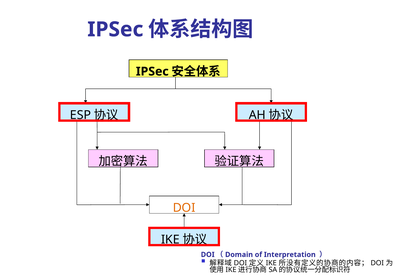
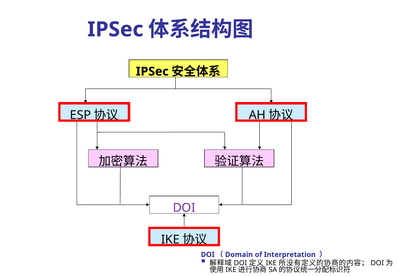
DOI at (184, 208) colour: orange -> purple
